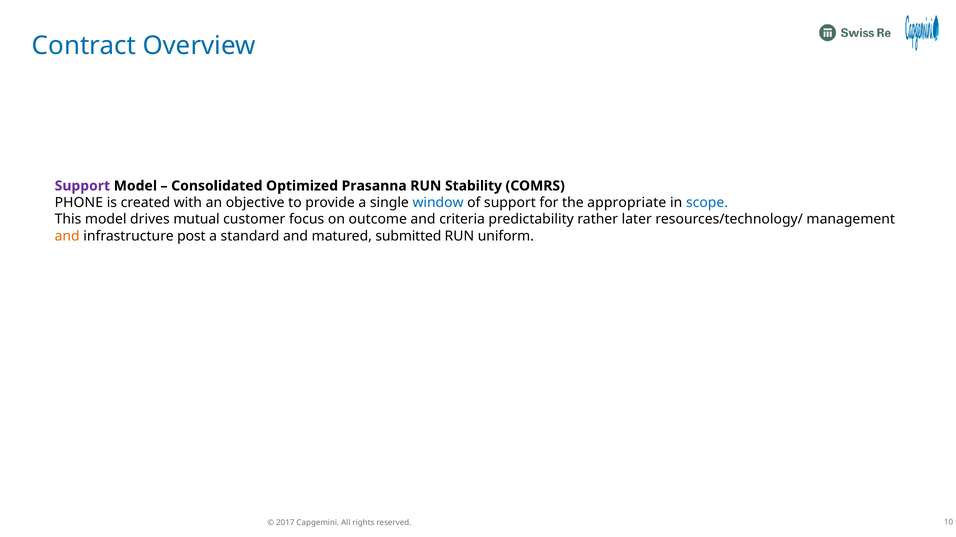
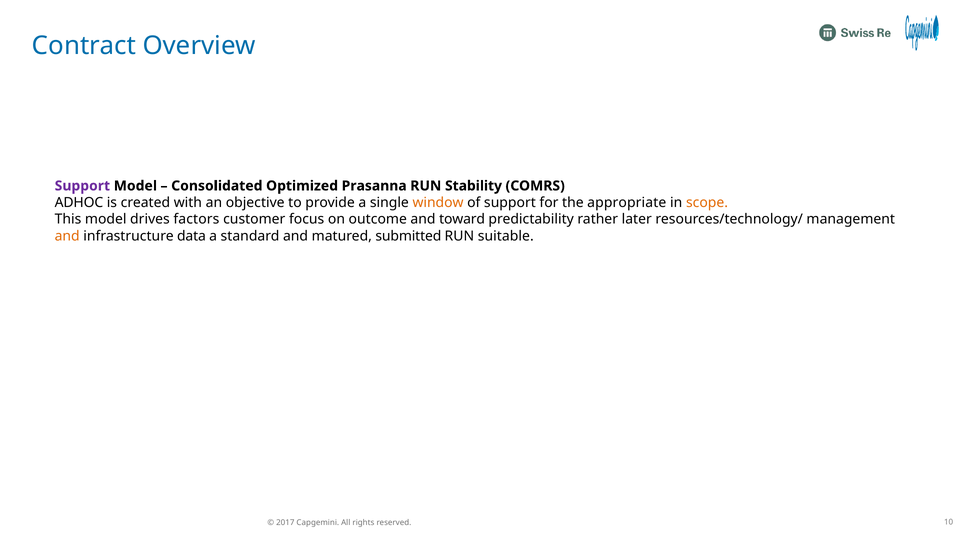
PHONE: PHONE -> ADHOC
window colour: blue -> orange
scope colour: blue -> orange
mutual: mutual -> factors
criteria: criteria -> toward
post: post -> data
uniform: uniform -> suitable
